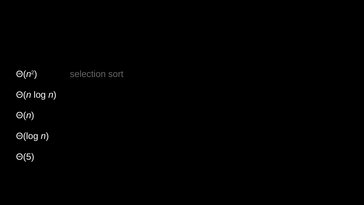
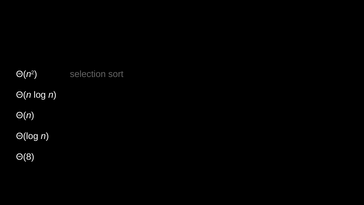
Θ(5: Θ(5 -> Θ(8
